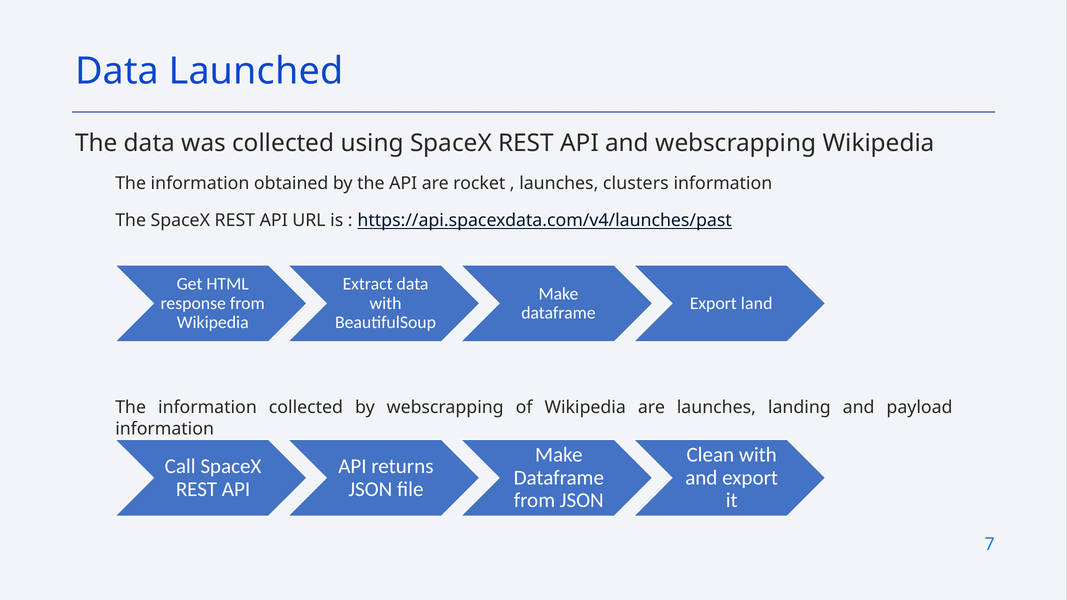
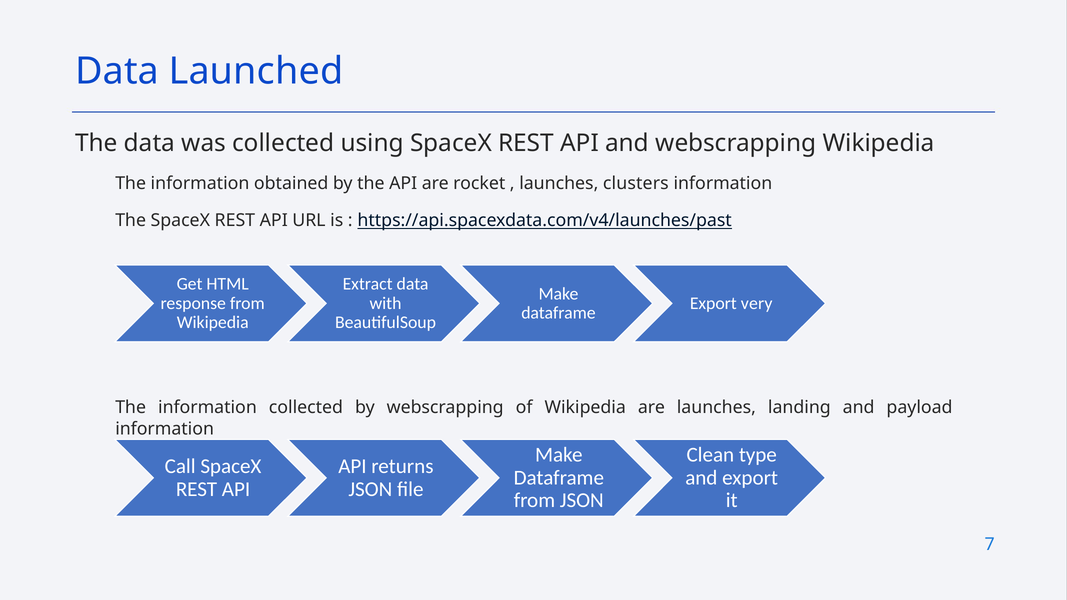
land: land -> very
with at (758, 455): with -> type
